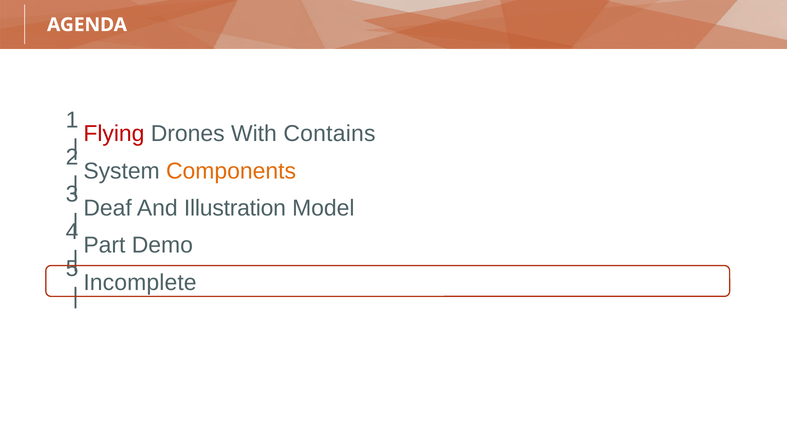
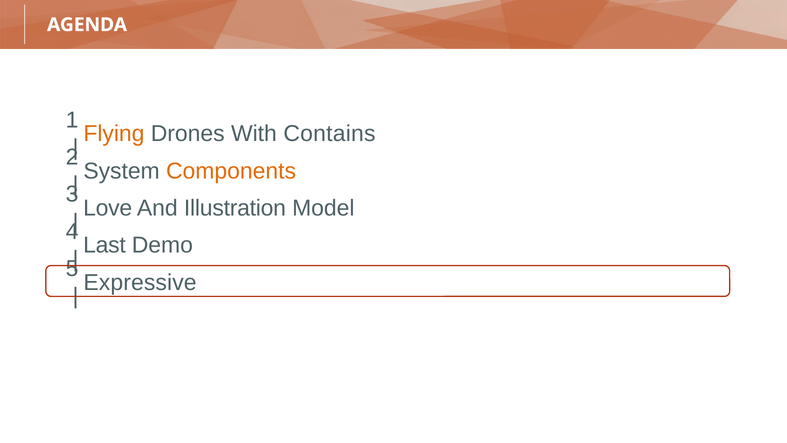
Flying colour: red -> orange
Deaf: Deaf -> Love
Part: Part -> Last
Incomplete: Incomplete -> Expressive
